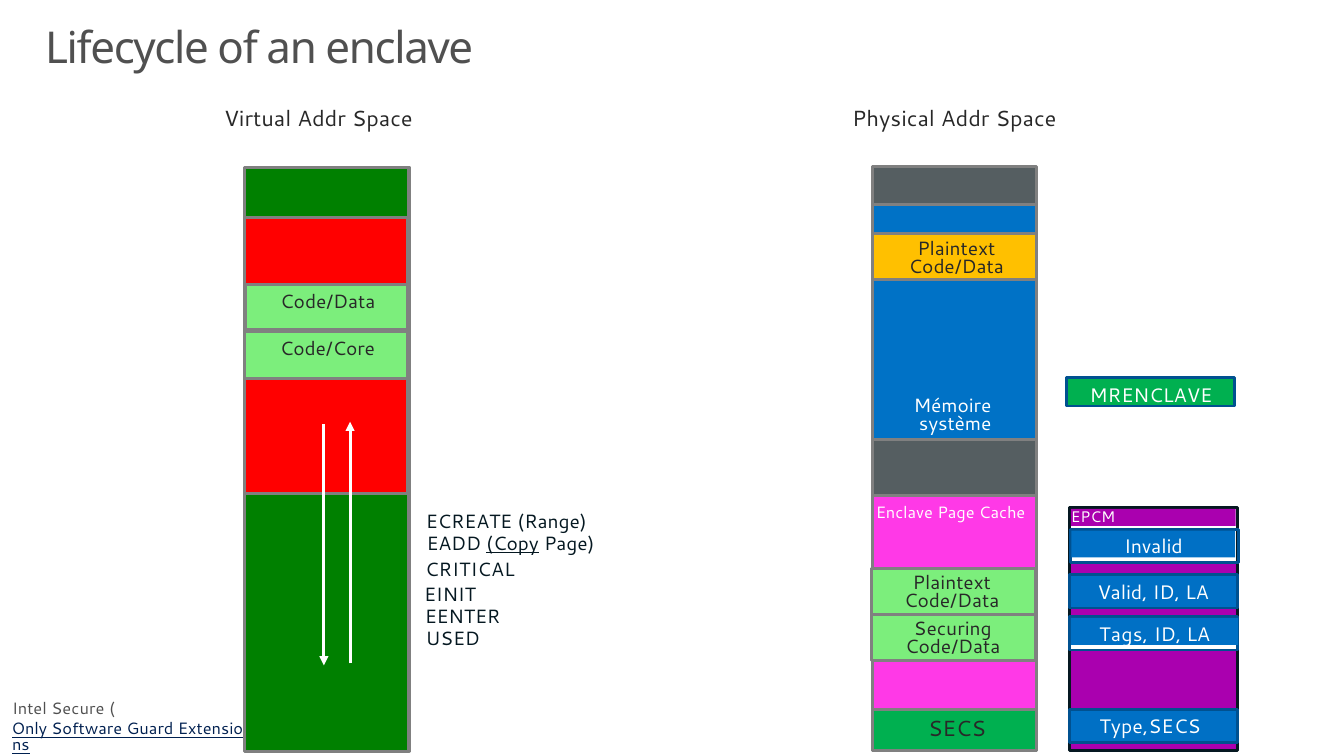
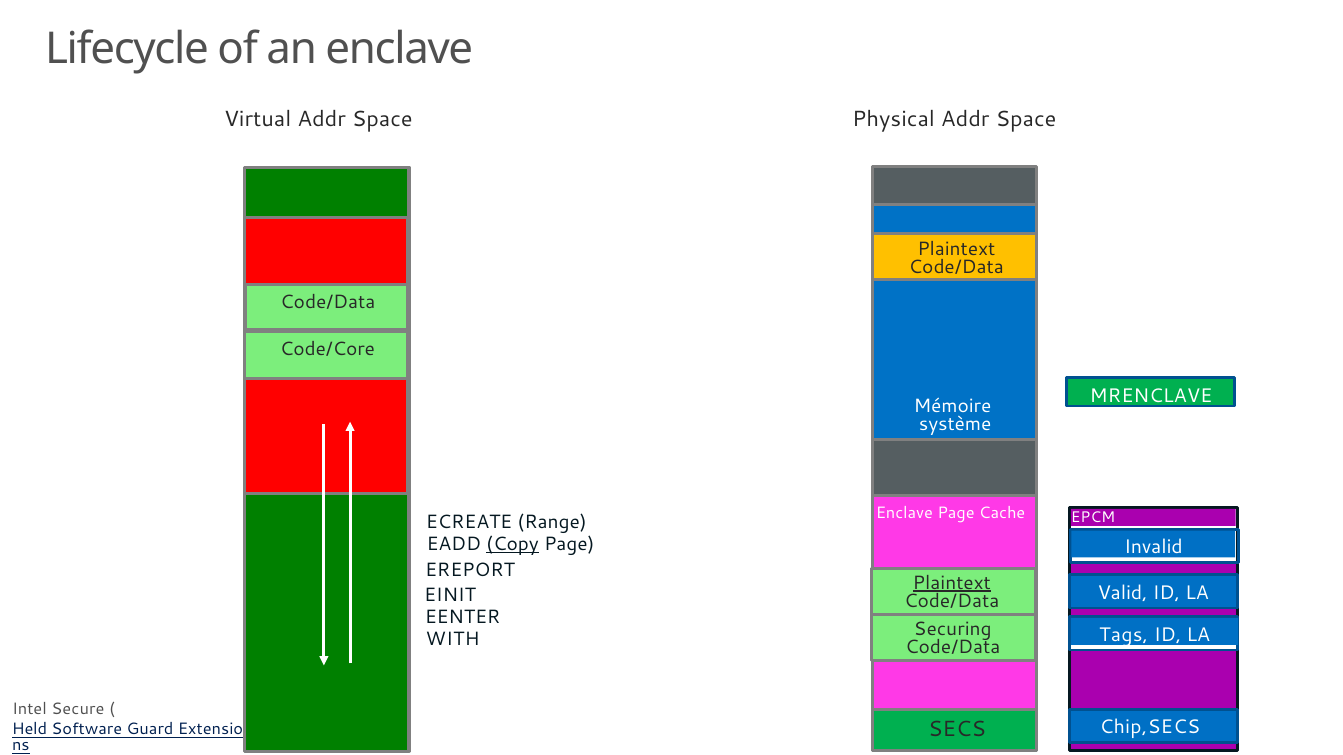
CRITICAL: CRITICAL -> EREPORT
Plaintext at (952, 583) underline: none -> present
USED: USED -> WITH
Type,SECS: Type,SECS -> Chip,SECS
Only: Only -> Held
